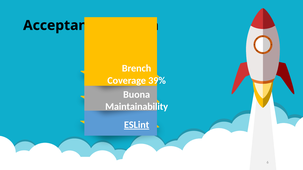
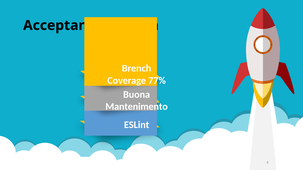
39%: 39% -> 77%
Maintainability: Maintainability -> Mantenimento
ESLint underline: present -> none
